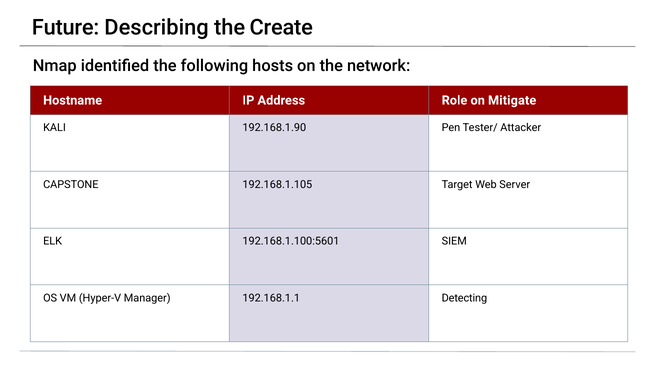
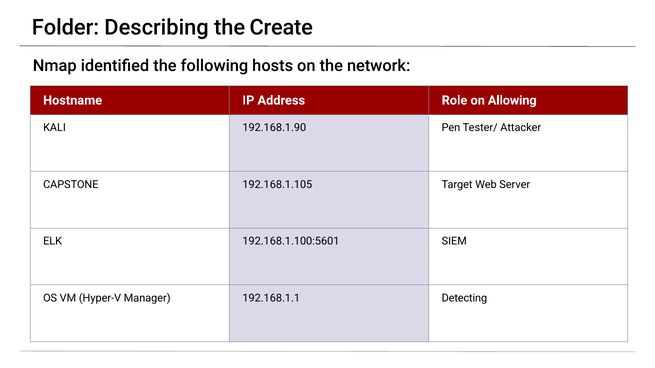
Future: Future -> Folder
Mitigate: Mitigate -> Allowing
